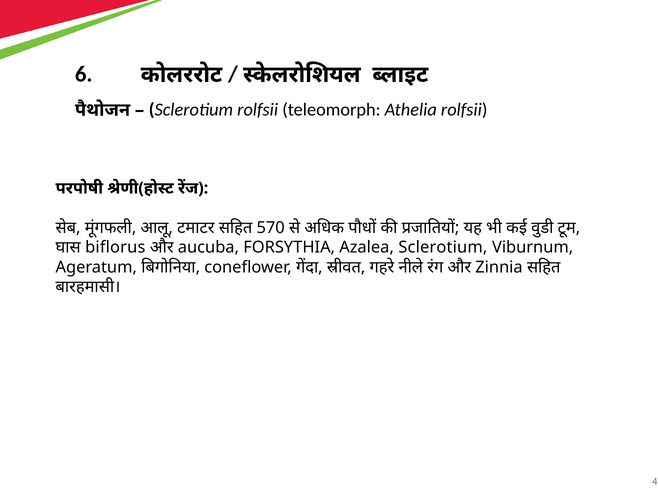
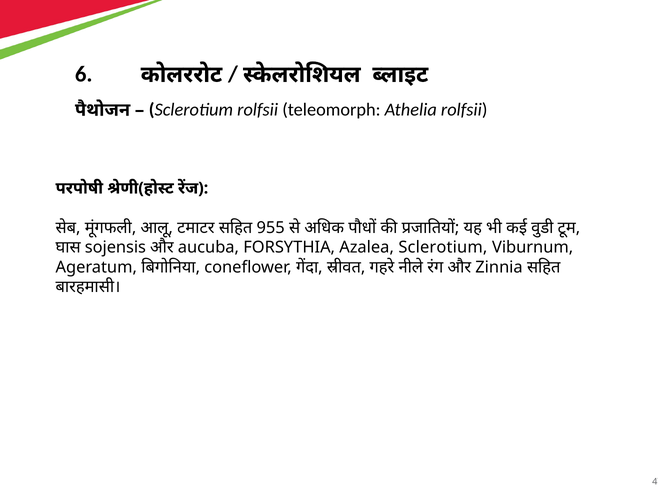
570: 570 -> 955
biflorus: biflorus -> sojensis
